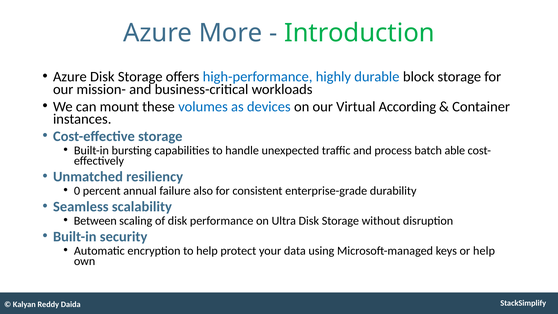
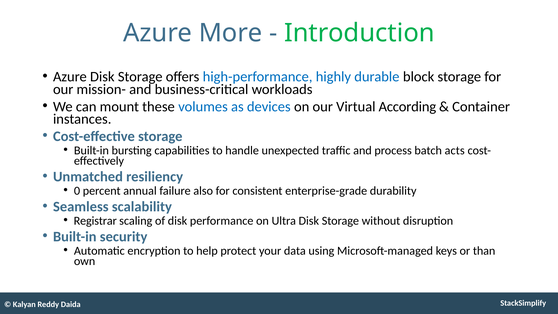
able: able -> acts
Between: Between -> Registrar
or help: help -> than
